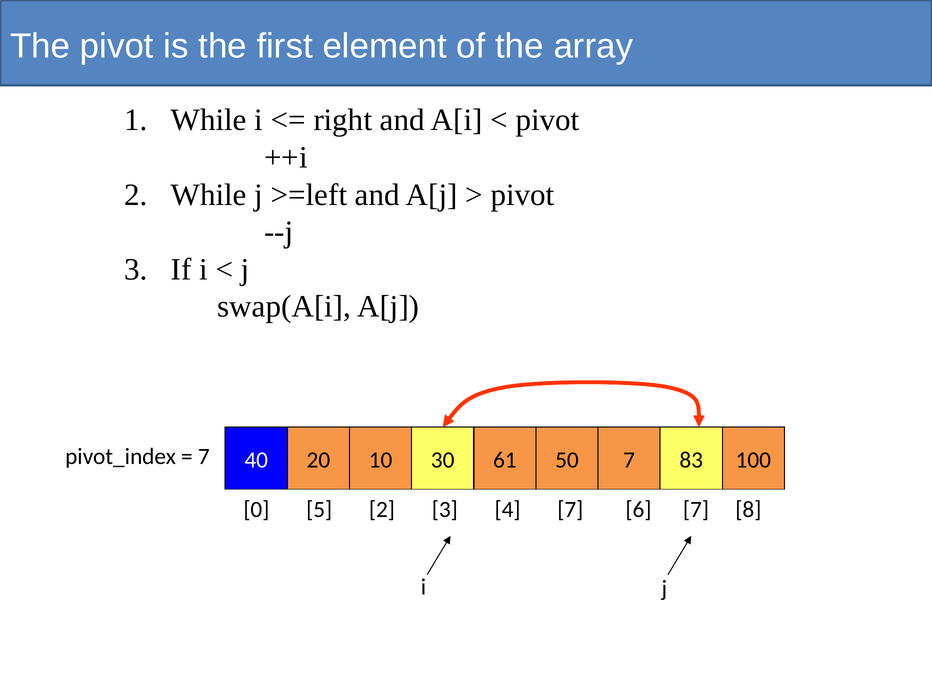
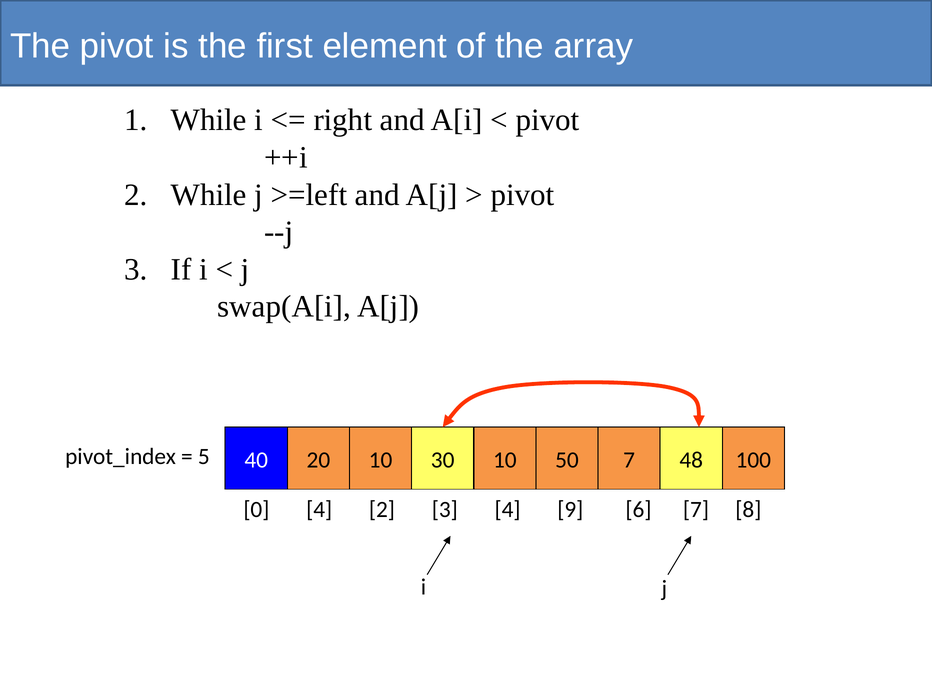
7 at (204, 457): 7 -> 5
30 61: 61 -> 10
83: 83 -> 48
0 5: 5 -> 4
4 7: 7 -> 9
